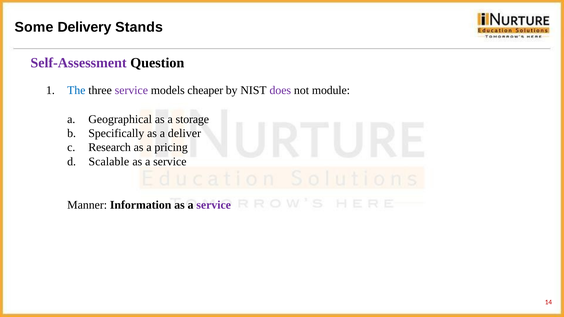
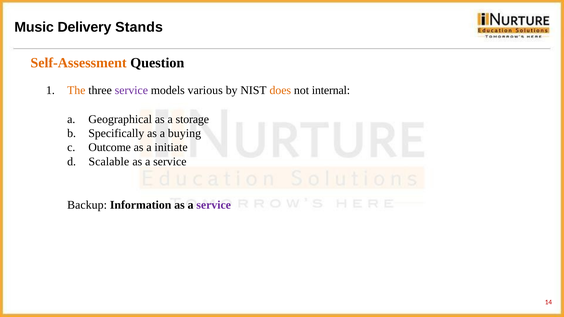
Some: Some -> Music
Self-Assessment colour: purple -> orange
The colour: blue -> orange
cheaper: cheaper -> various
does colour: purple -> orange
module: module -> internal
deliver: deliver -> buying
Research: Research -> Outcome
pricing: pricing -> initiate
Manner: Manner -> Backup
